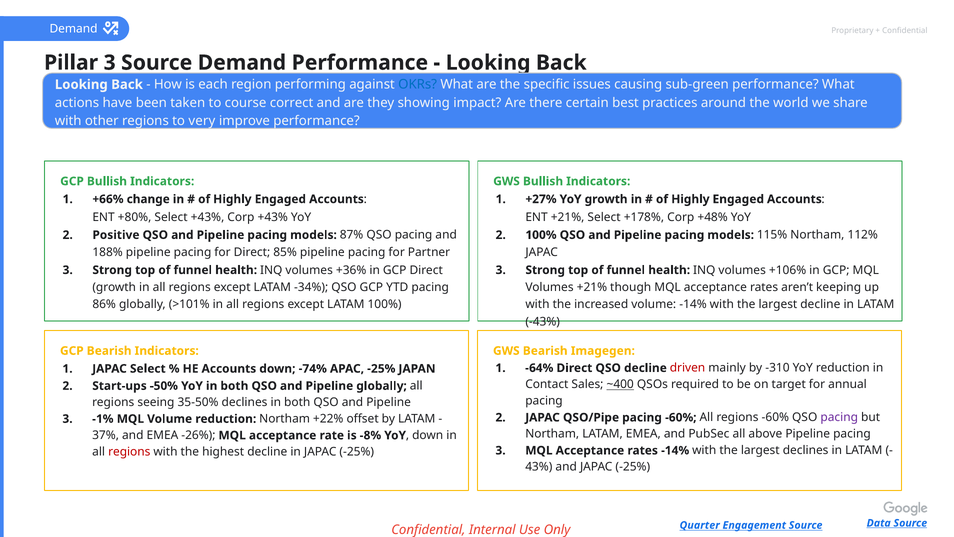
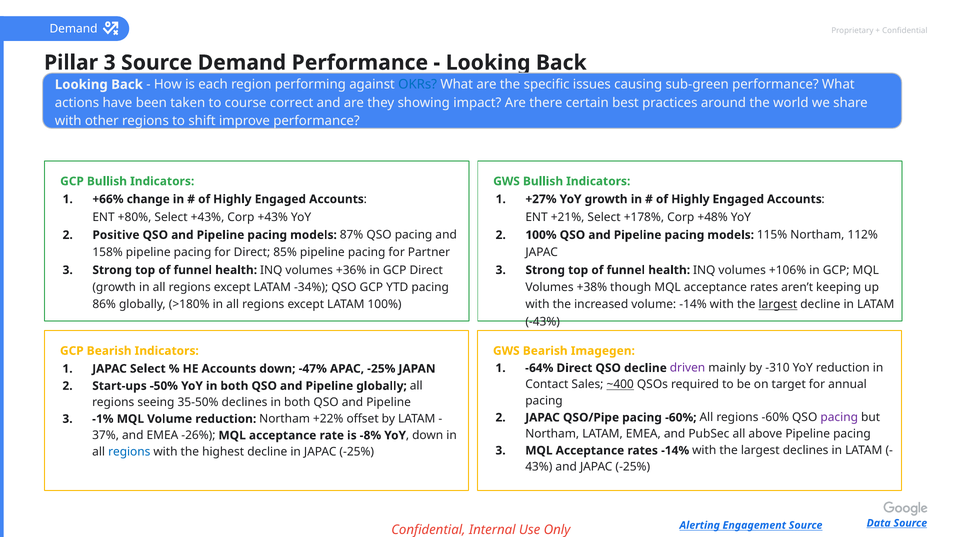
very: very -> shift
188%: 188% -> 158%
Volumes +21%: +21% -> +38%
>101%: >101% -> >180%
largest at (778, 304) underline: none -> present
driven colour: red -> purple
-74%: -74% -> -47%
regions at (129, 452) colour: red -> blue
Quarter: Quarter -> Alerting
